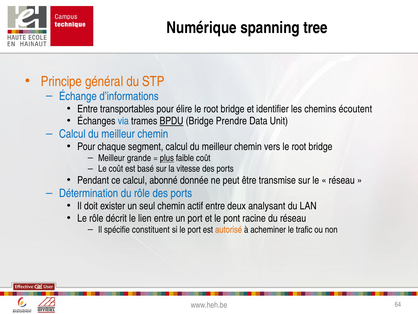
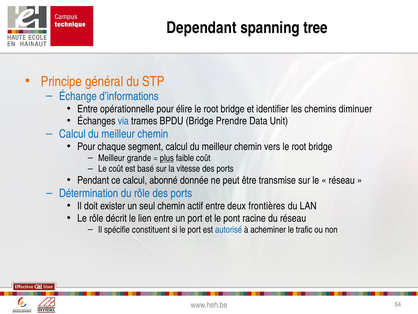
Numérique: Numérique -> Dependant
transportables: transportables -> opérationnelle
écoutent: écoutent -> diminuer
BPDU underline: present -> none
analysant: analysant -> frontières
autorisé colour: orange -> blue
